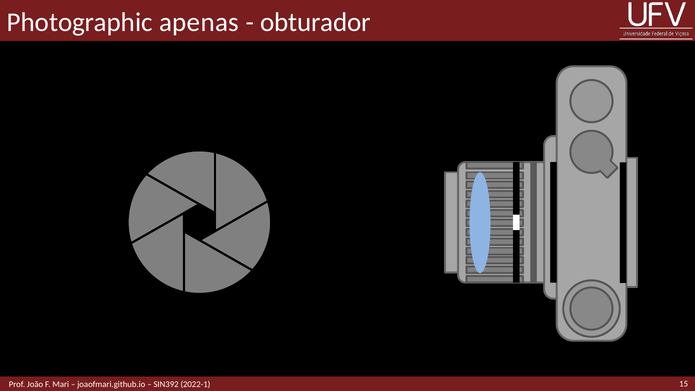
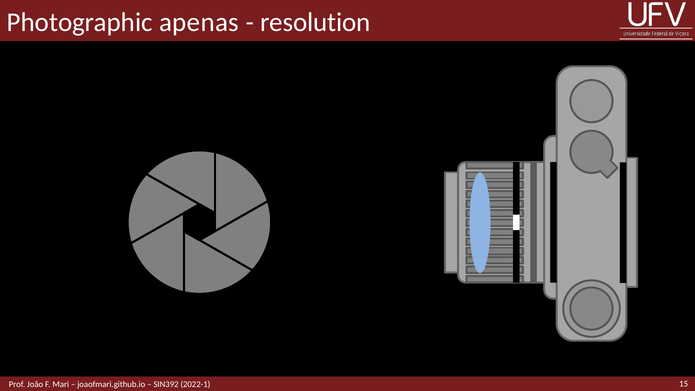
obturador: obturador -> resolution
